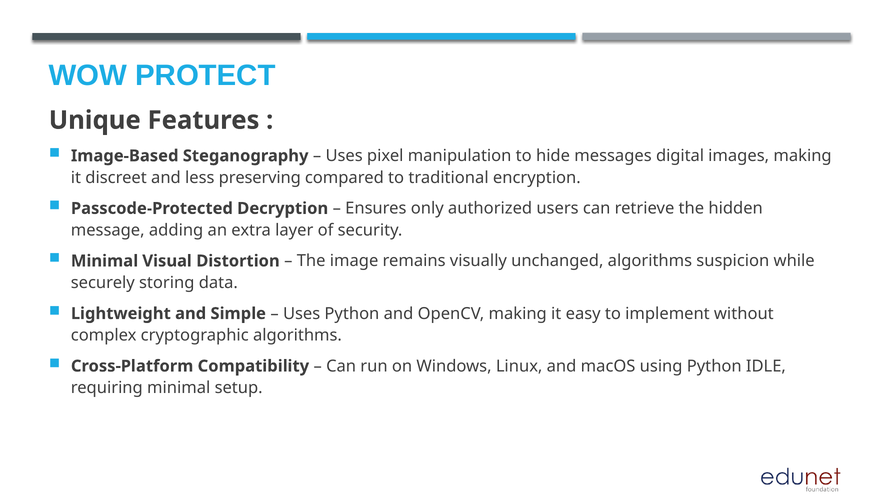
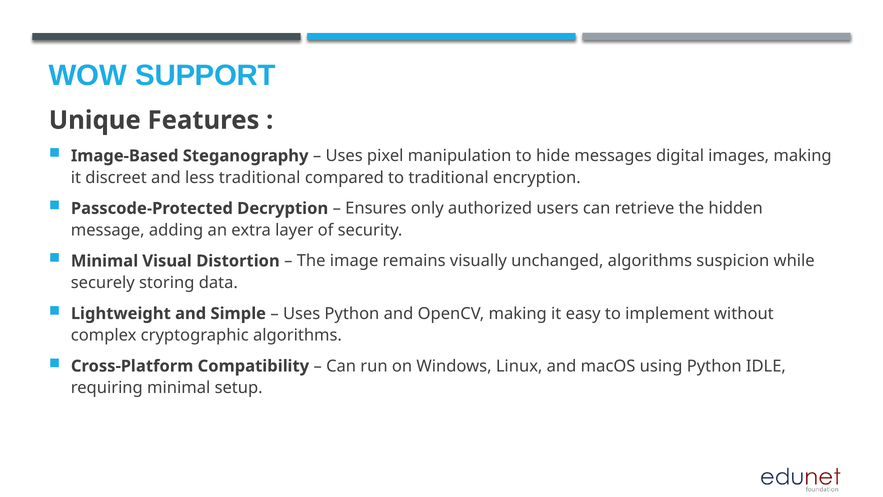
PROTECT: PROTECT -> SUPPORT
less preserving: preserving -> traditional
